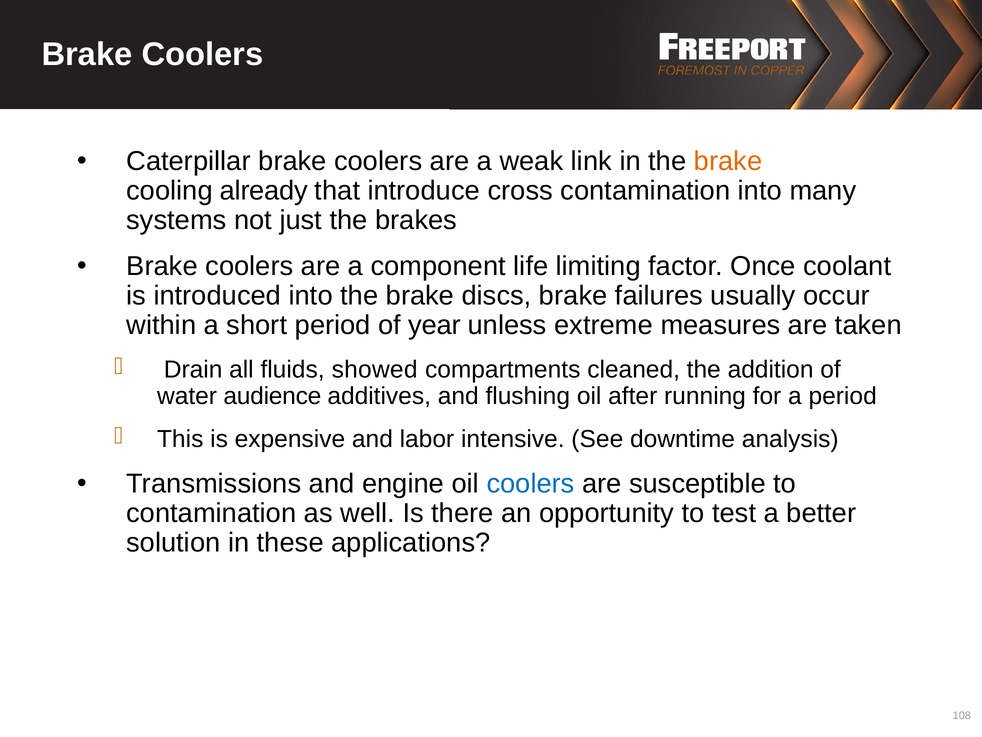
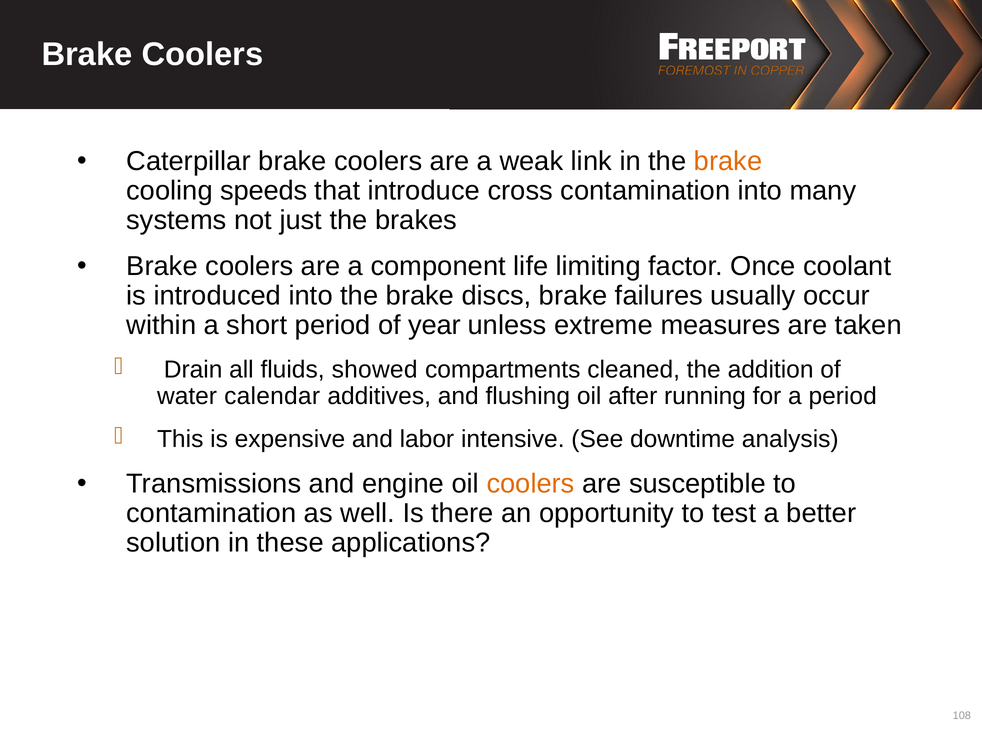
already: already -> speeds
audience: audience -> calendar
coolers at (530, 483) colour: blue -> orange
